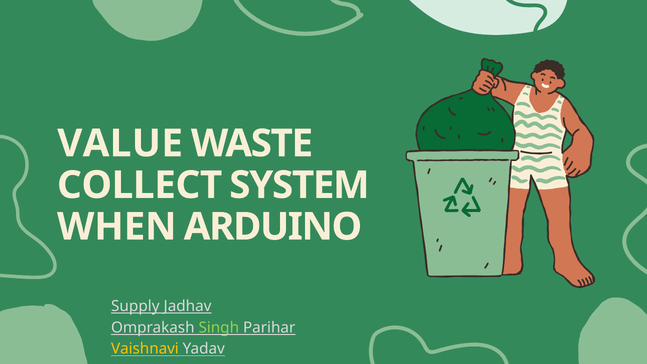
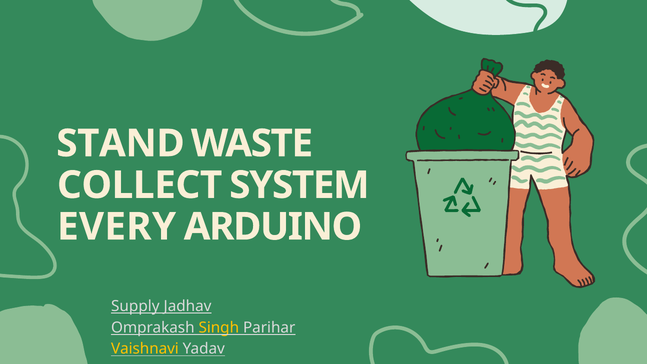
VALUE: VALUE -> STAND
WHEN: WHEN -> EVERY
Singh colour: light green -> yellow
